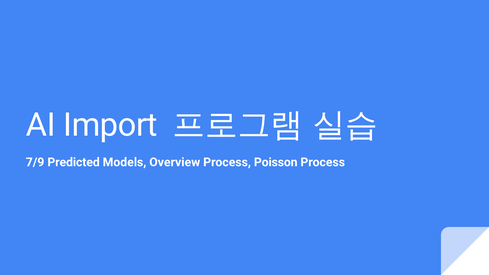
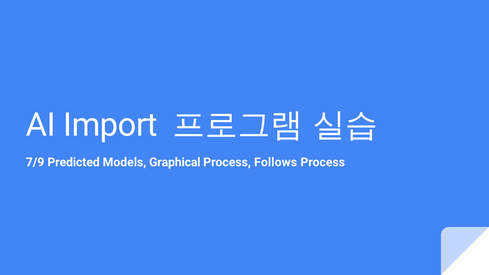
Overview: Overview -> Graphical
Poisson: Poisson -> Follows
